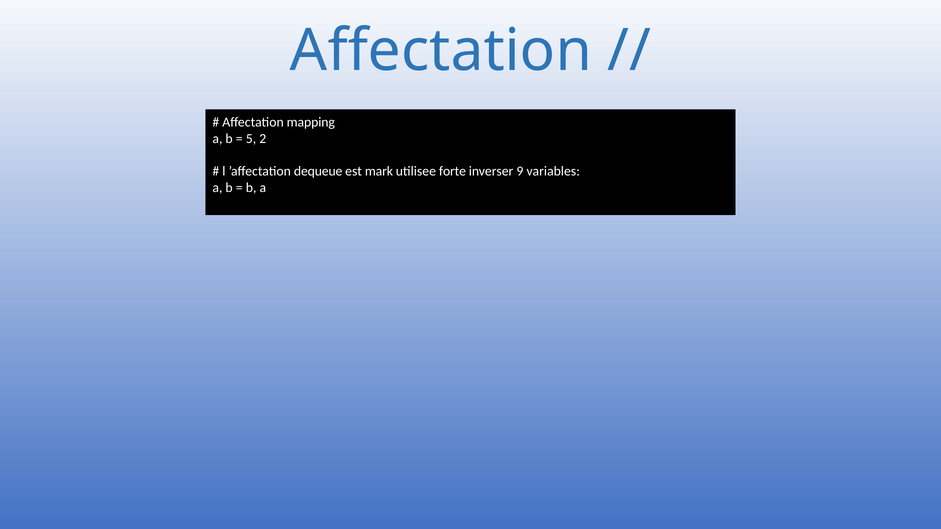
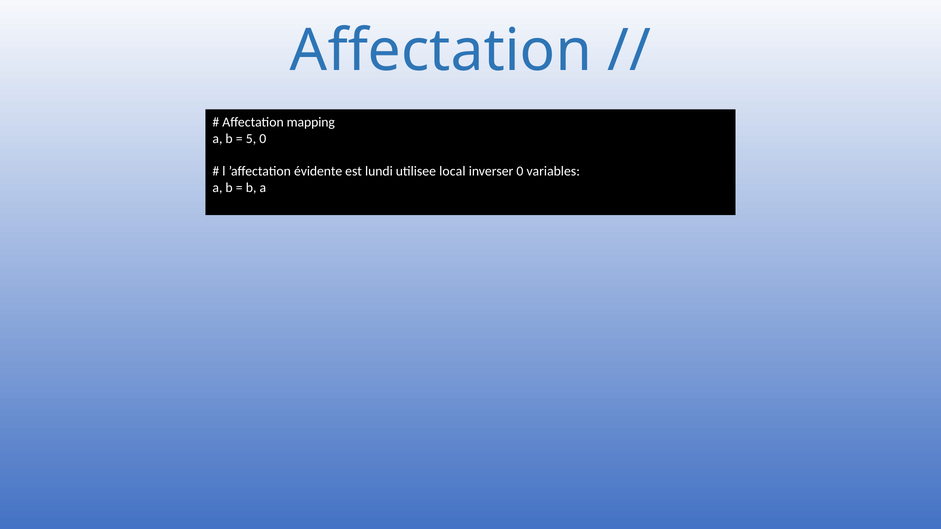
5 2: 2 -> 0
dequeue: dequeue -> évidente
mark: mark -> lundi
forte: forte -> local
inverser 9: 9 -> 0
